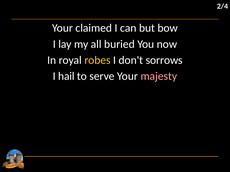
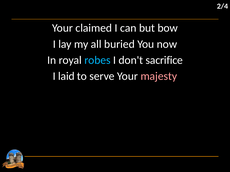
robes colour: yellow -> light blue
sorrows: sorrows -> sacrifice
hail: hail -> laid
